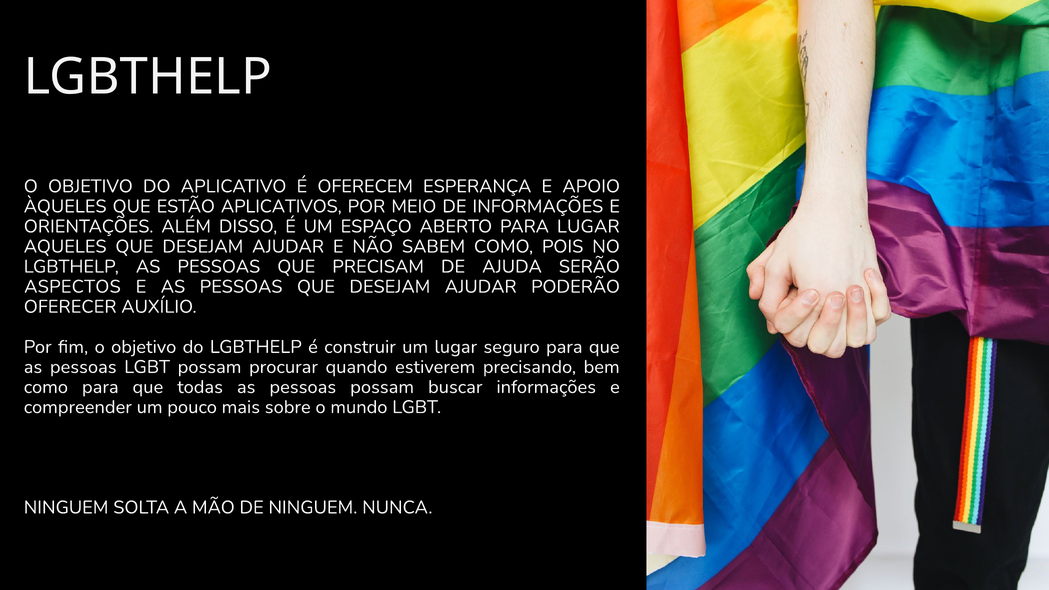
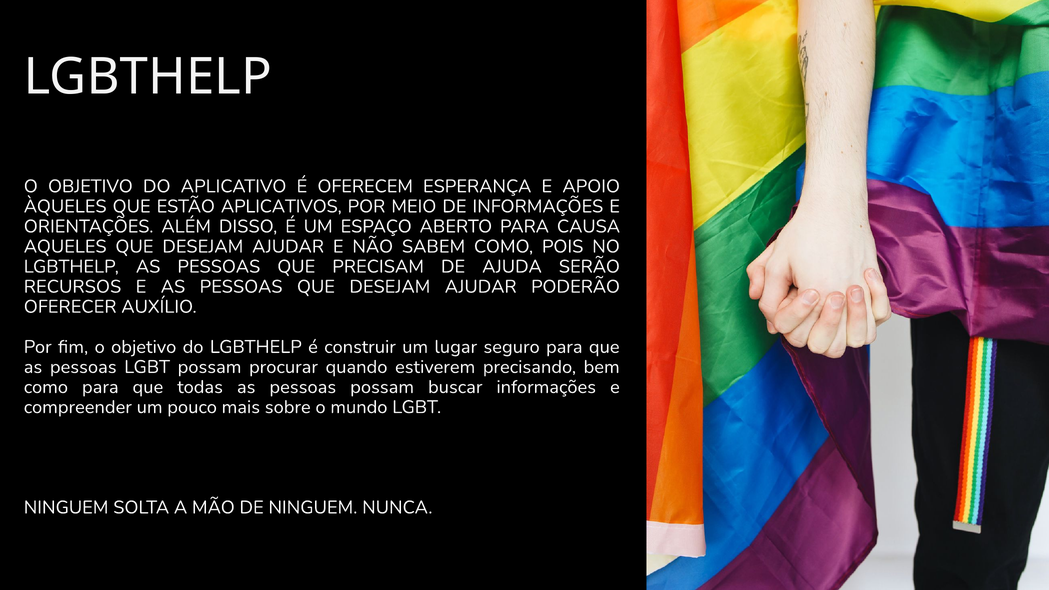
PARA LUGAR: LUGAR -> CAUSA
ASPECTOS: ASPECTOS -> RECURSOS
